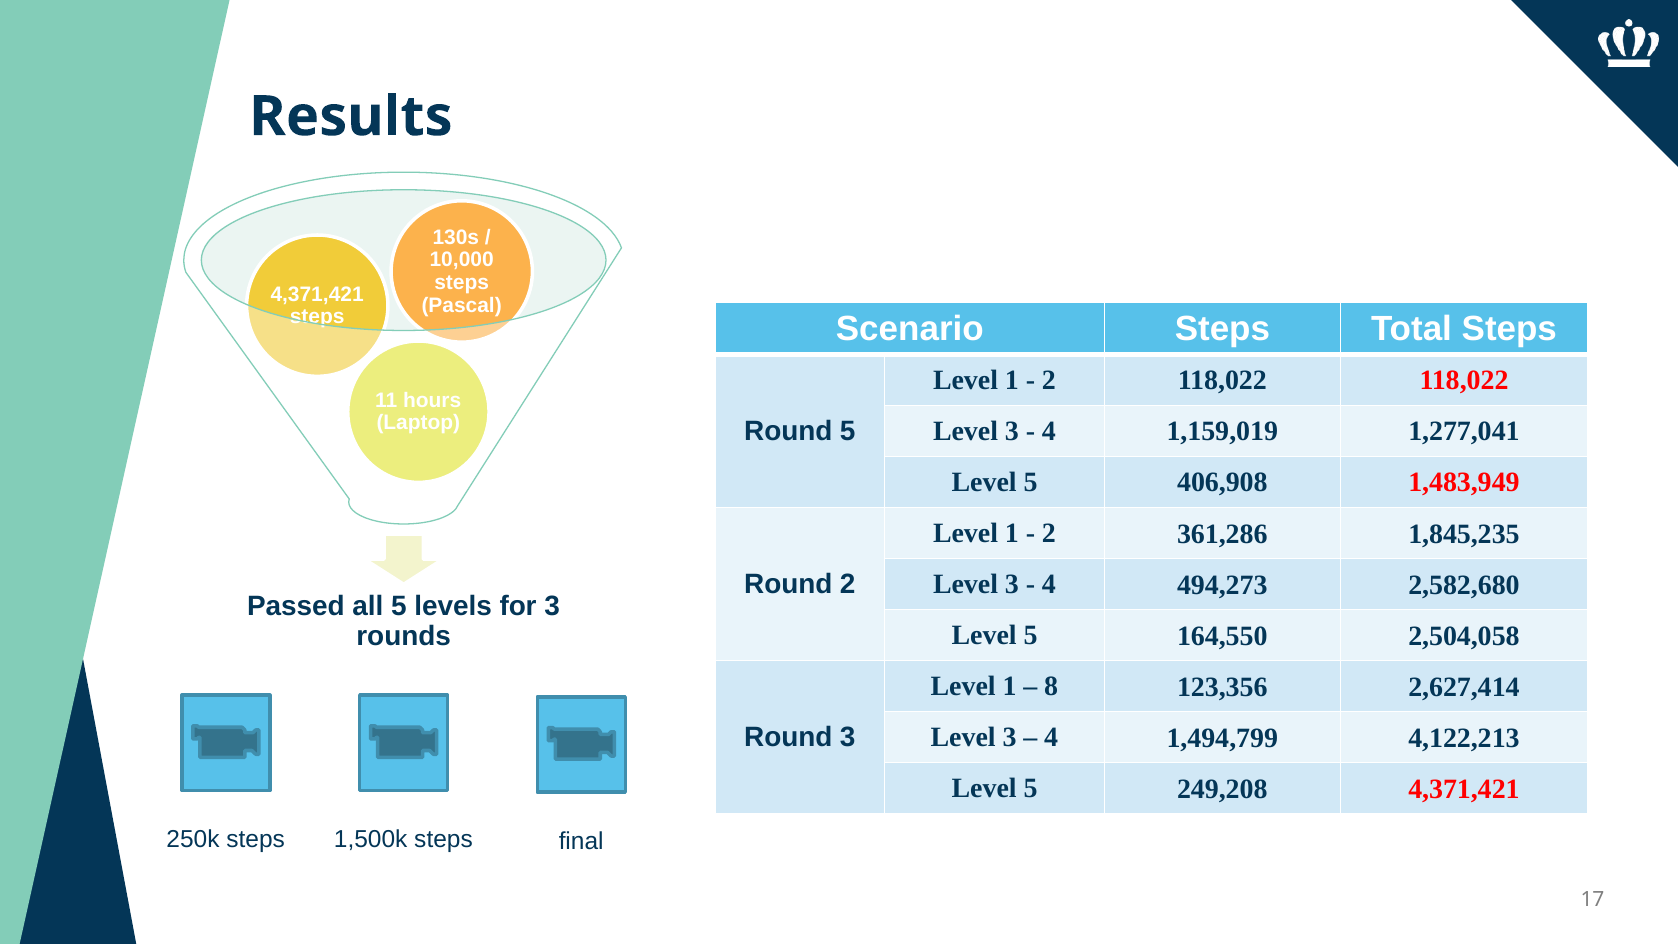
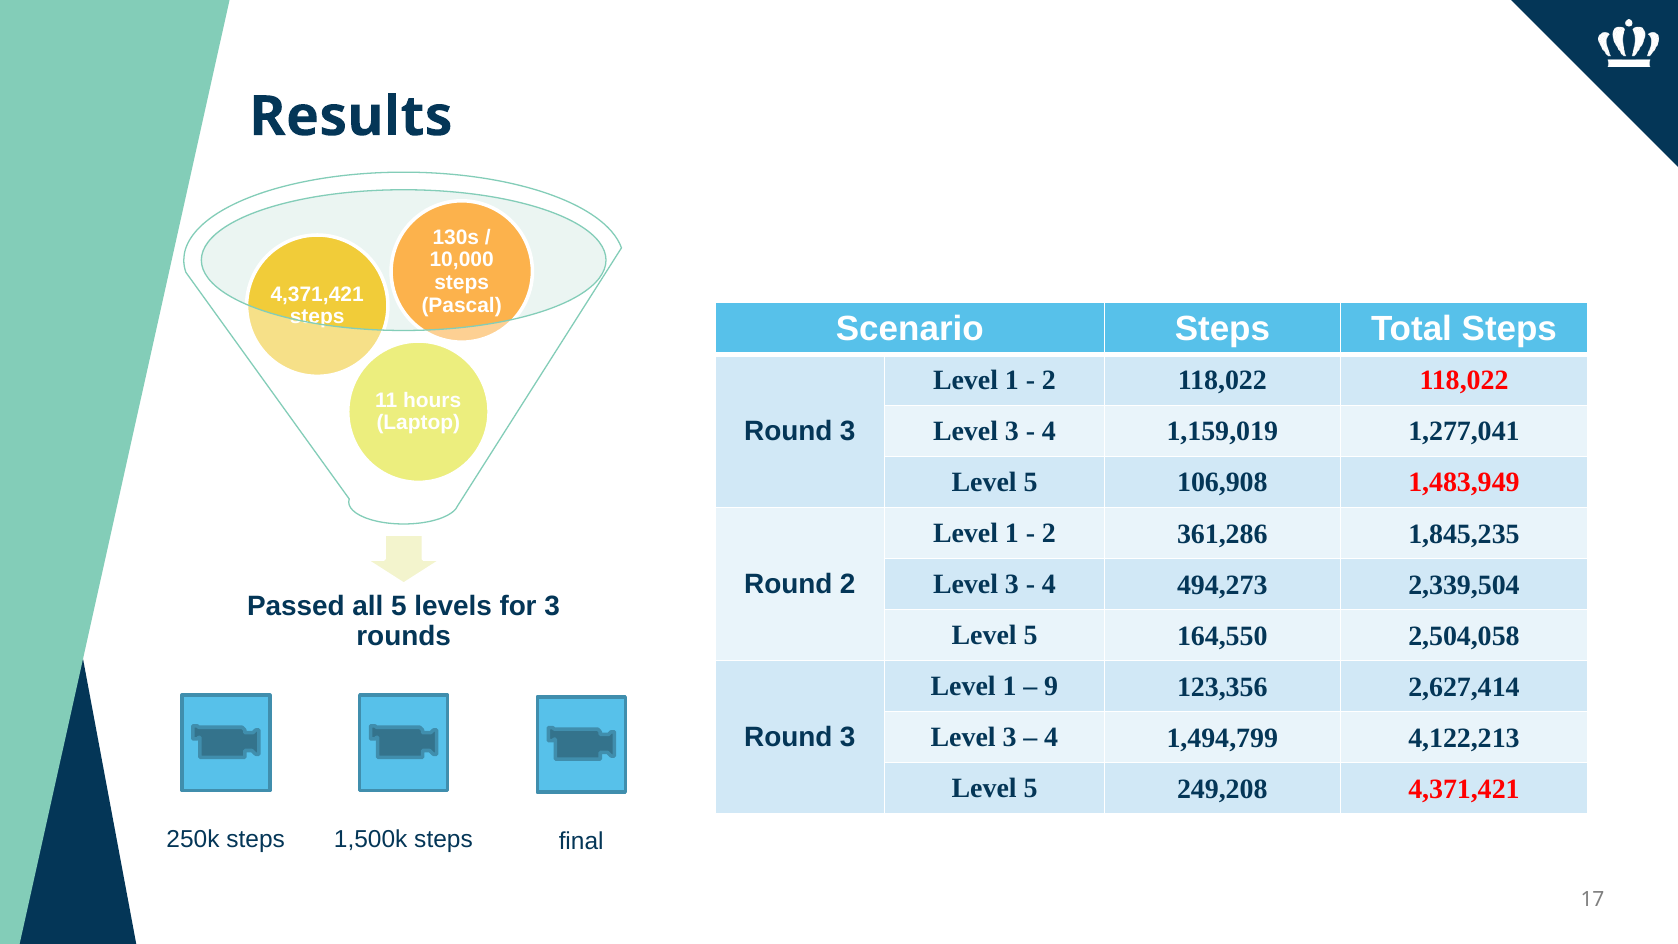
5 at (848, 431): 5 -> 3
406,908: 406,908 -> 106,908
2,582,680: 2,582,680 -> 2,339,504
8: 8 -> 9
